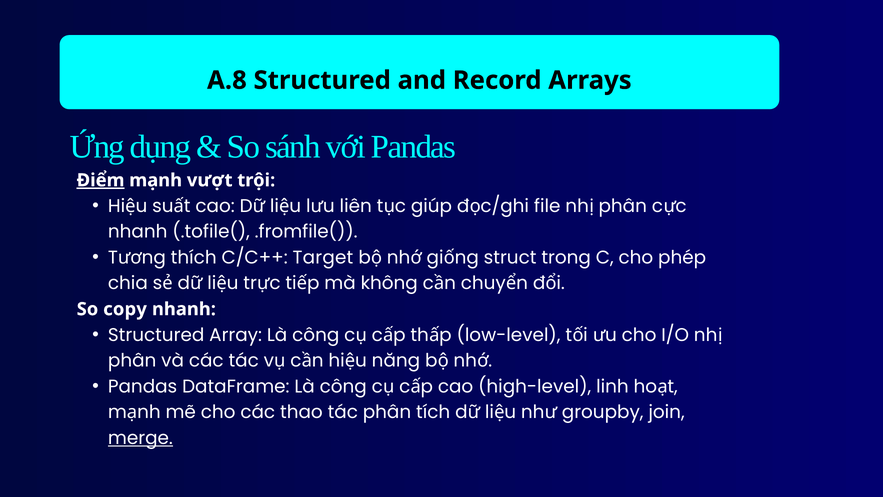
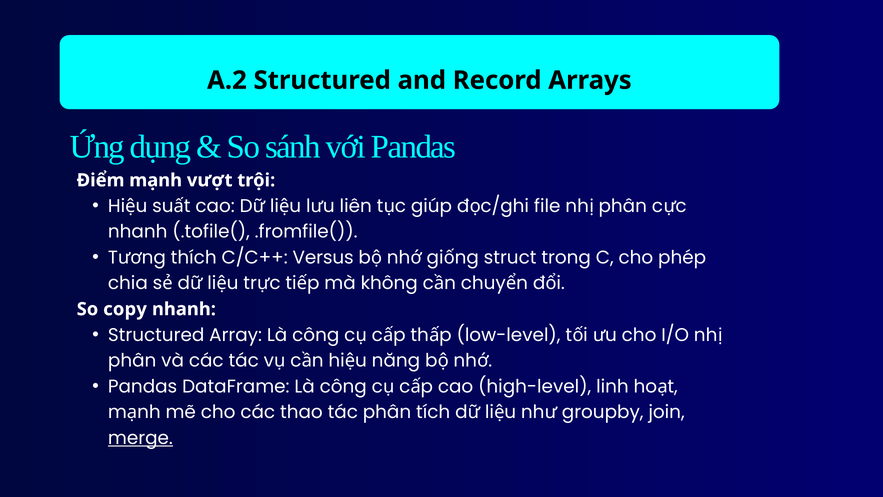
A.8: A.8 -> A.2
Điểm underline: present -> none
Target: Target -> Versus
